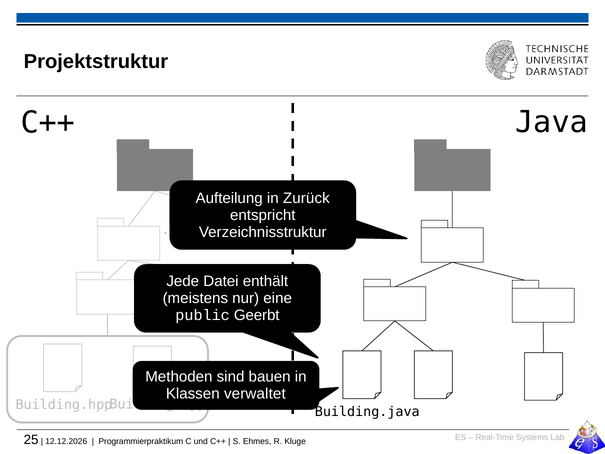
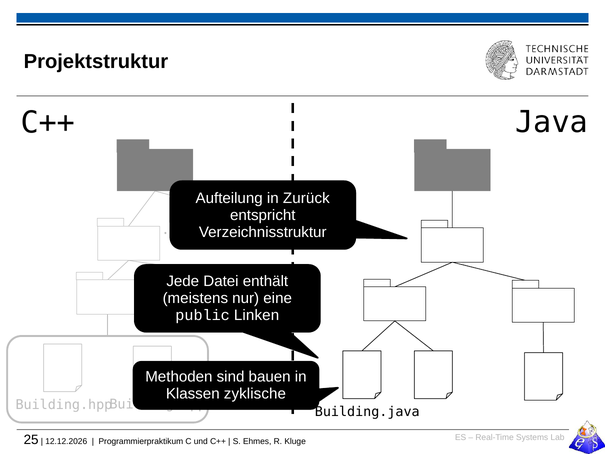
Geerbt: Geerbt -> Linken
verwaltet: verwaltet -> zyklische
